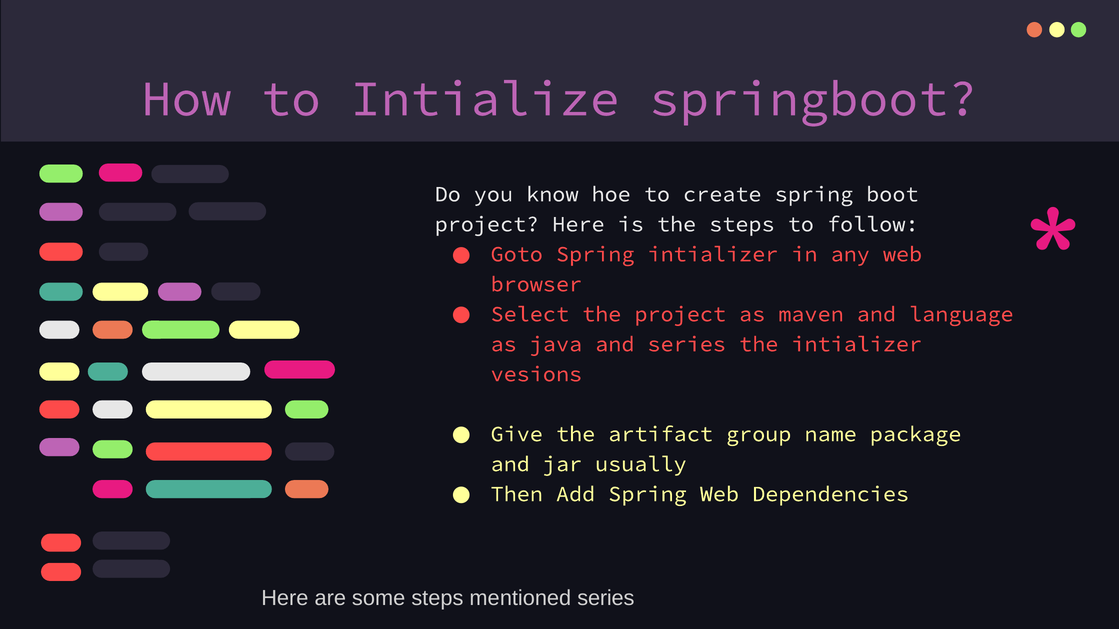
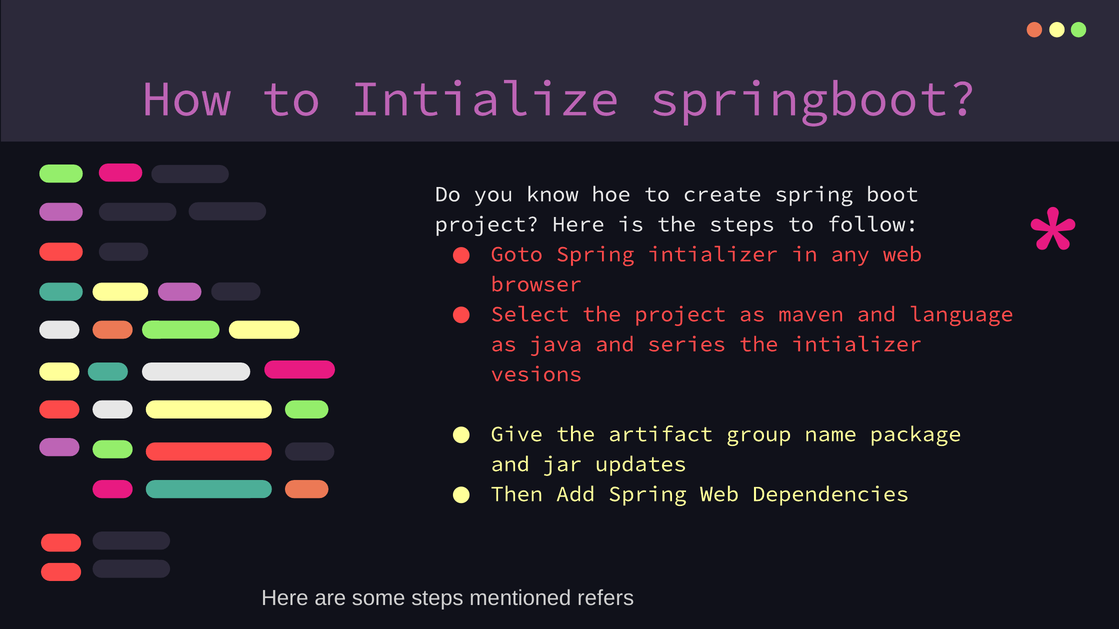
usually: usually -> updates
mentioned series: series -> refers
